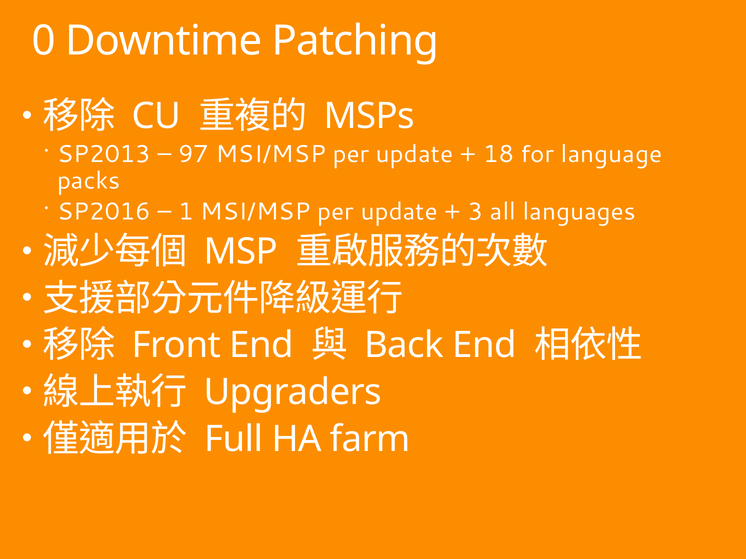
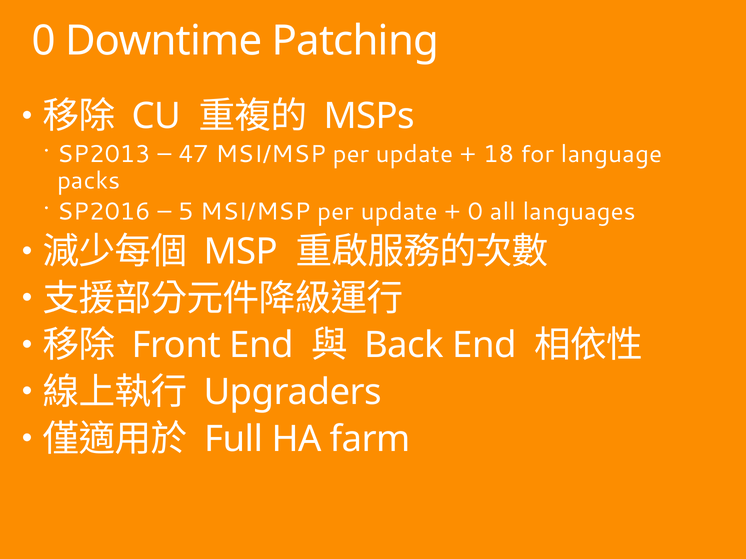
97: 97 -> 47
1: 1 -> 5
3 at (475, 212): 3 -> 0
